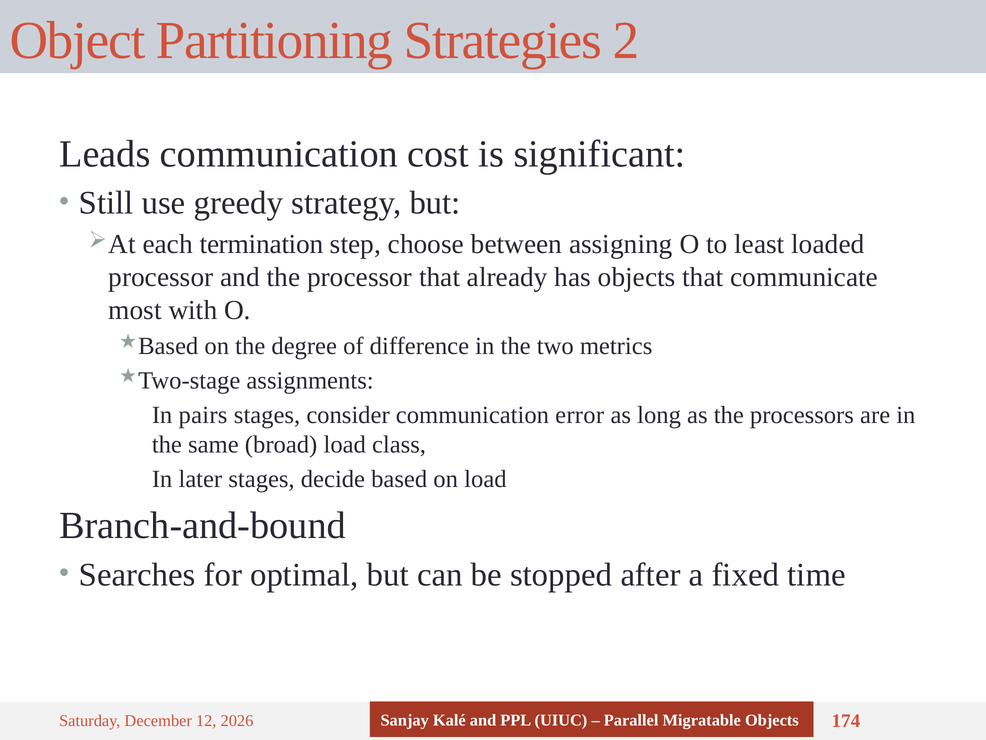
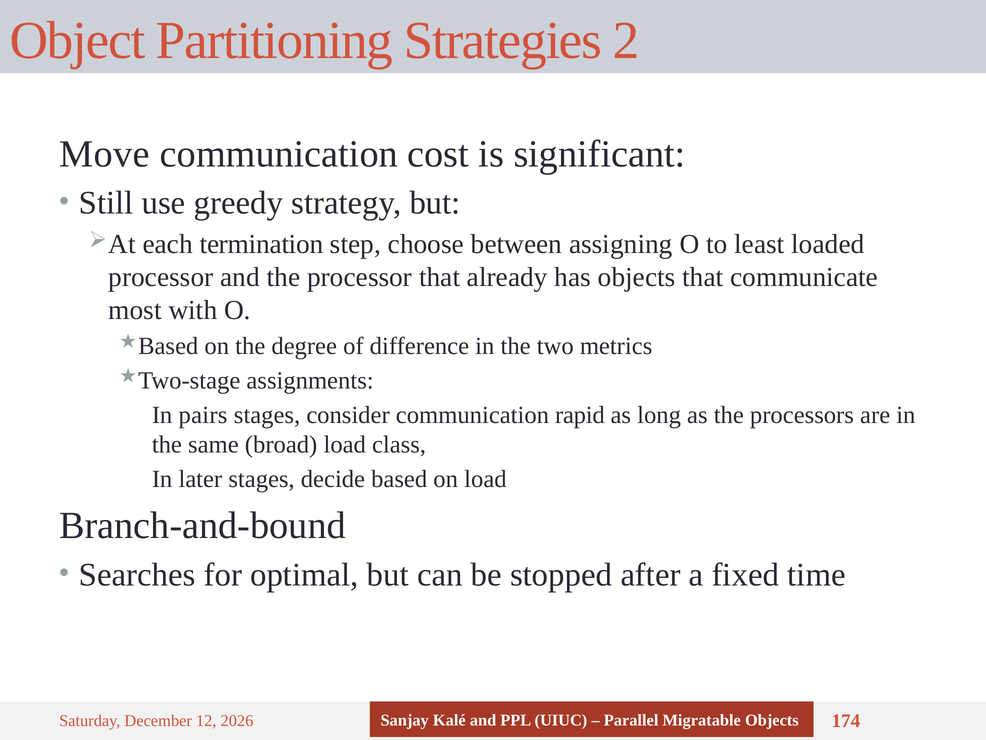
Leads: Leads -> Move
error: error -> rapid
